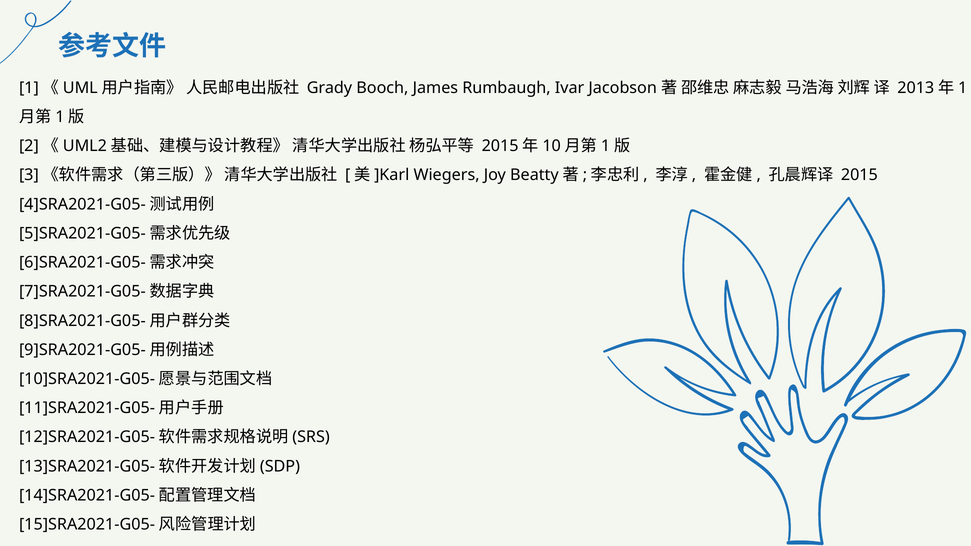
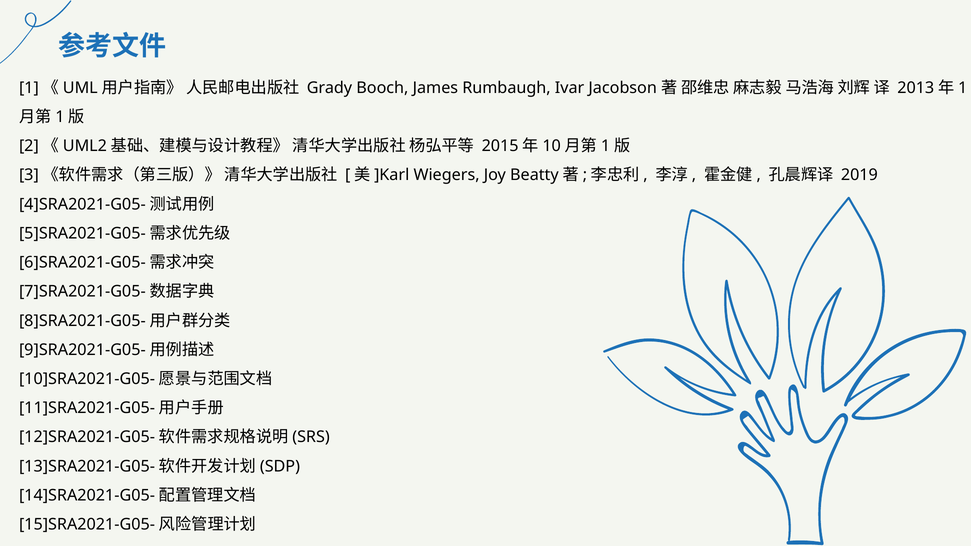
2015: 2015 -> 2019
